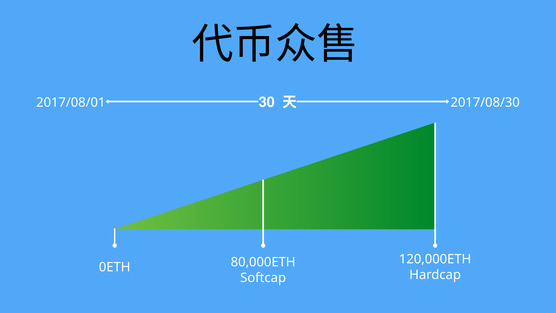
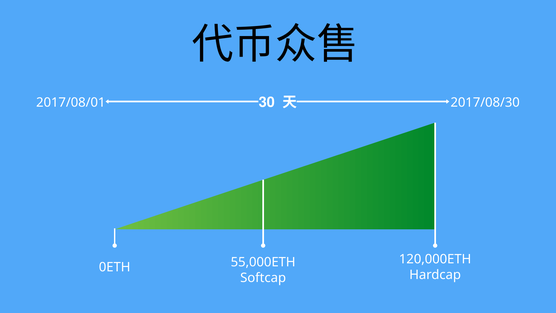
80,000ETH: 80,000ETH -> 55,000ETH
